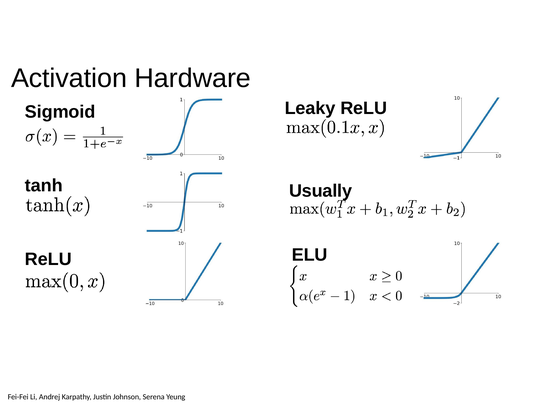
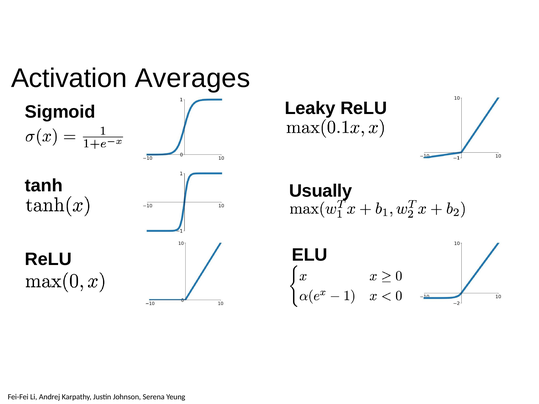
Hardware: Hardware -> Averages
